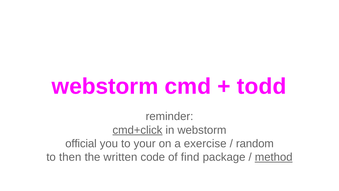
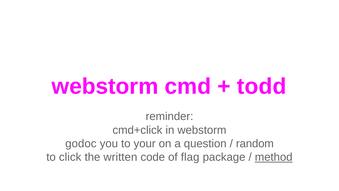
cmd+click underline: present -> none
official: official -> godoc
exercise: exercise -> question
then: then -> click
find: find -> flag
